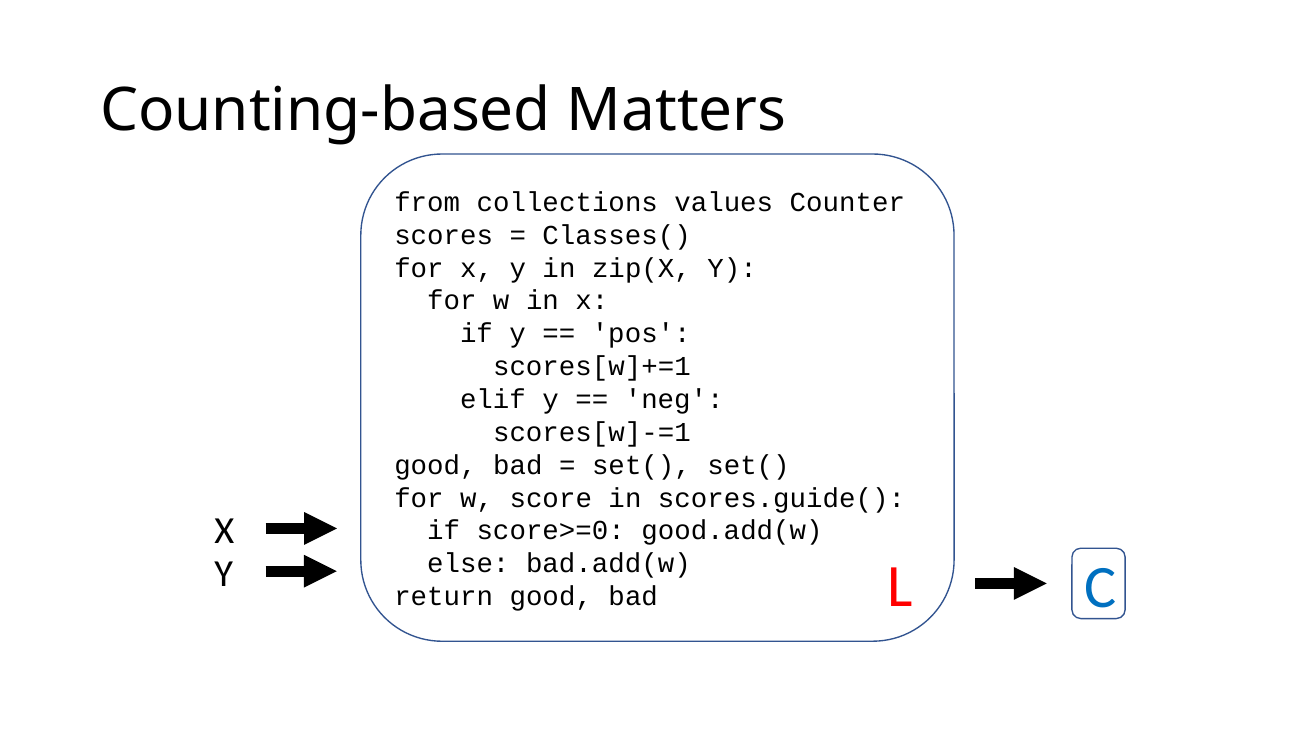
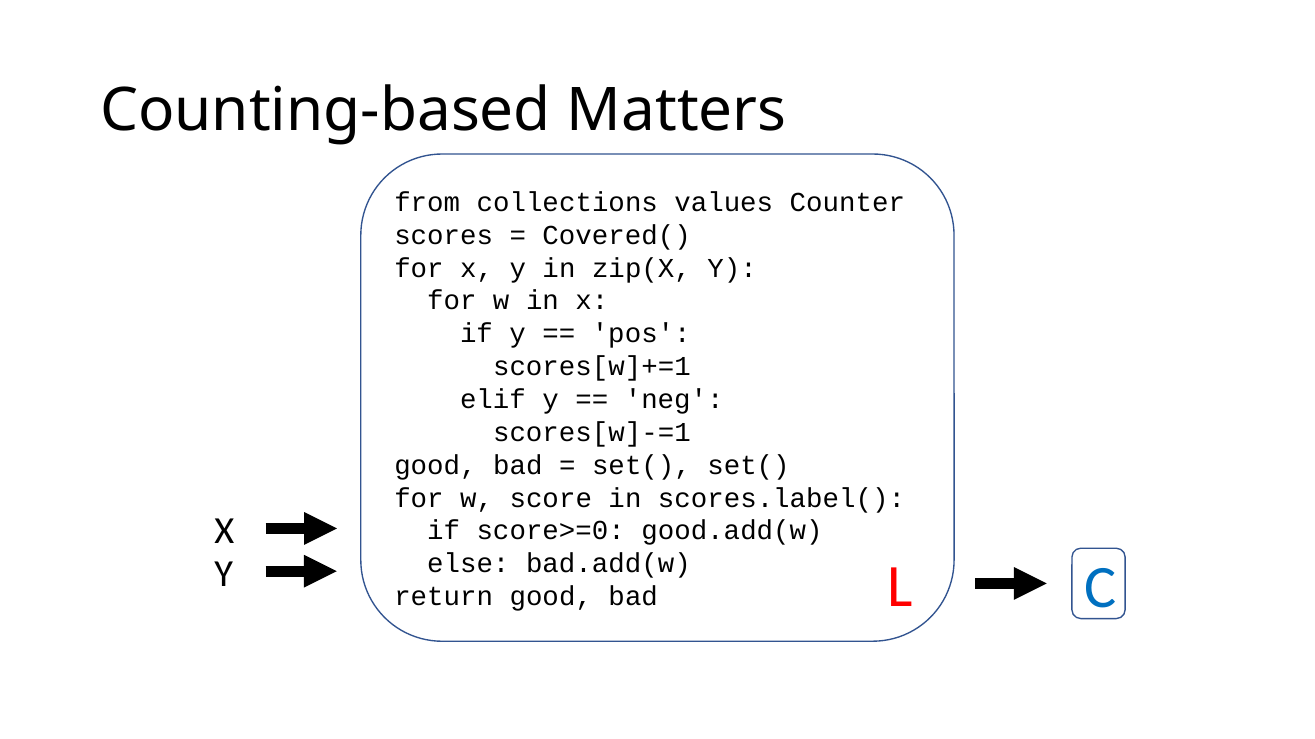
Classes(: Classes( -> Covered(
scores.guide(: scores.guide( -> scores.label(
